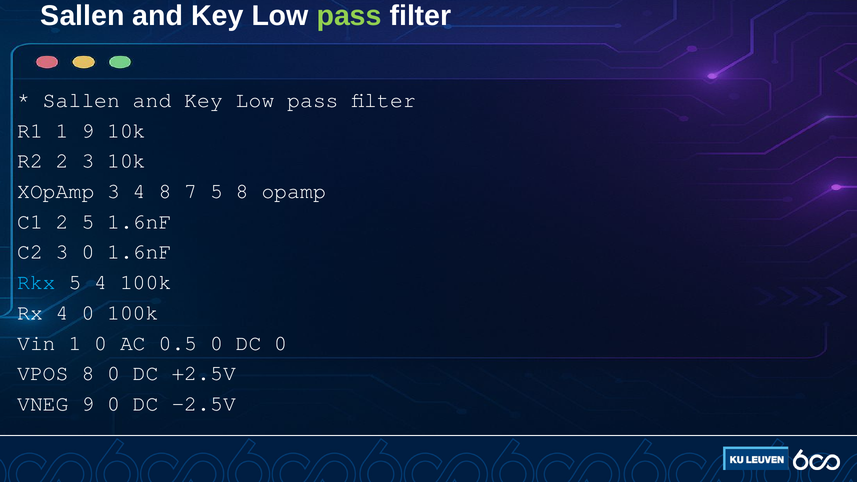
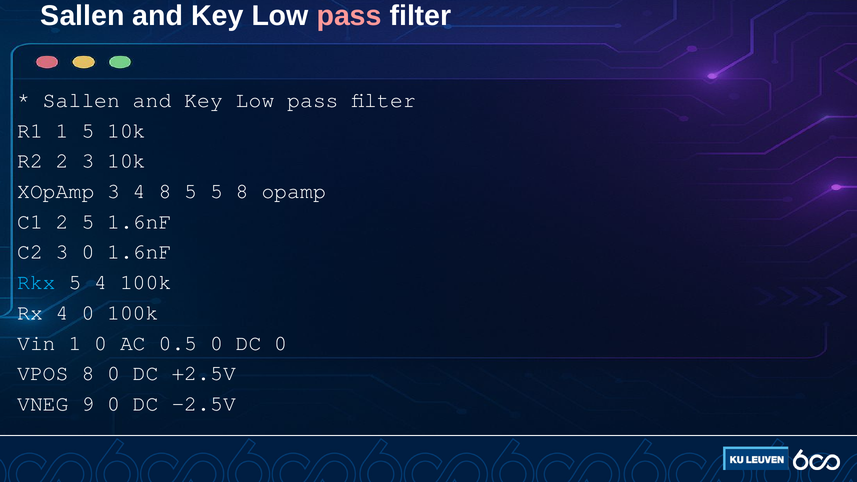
pass at (349, 16) colour: light green -> pink
1 9: 9 -> 5
8 7: 7 -> 5
